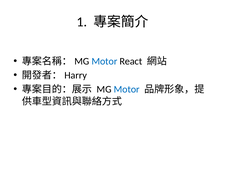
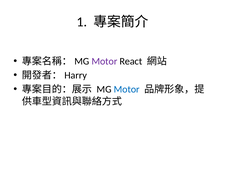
Motor at (104, 61) colour: blue -> purple
